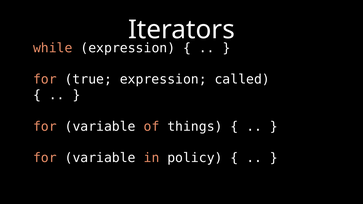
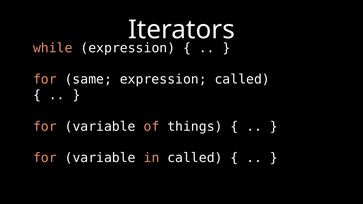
true: true -> same
in policy: policy -> called
